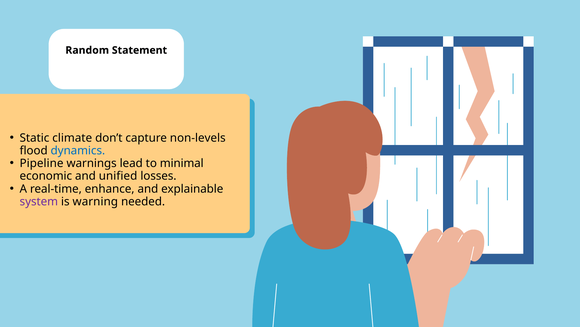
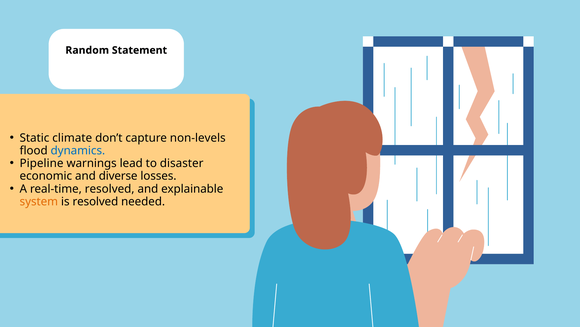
minimal: minimal -> disaster
unified: unified -> diverse
real-time enhance: enhance -> resolved
system colour: purple -> orange
is warning: warning -> resolved
